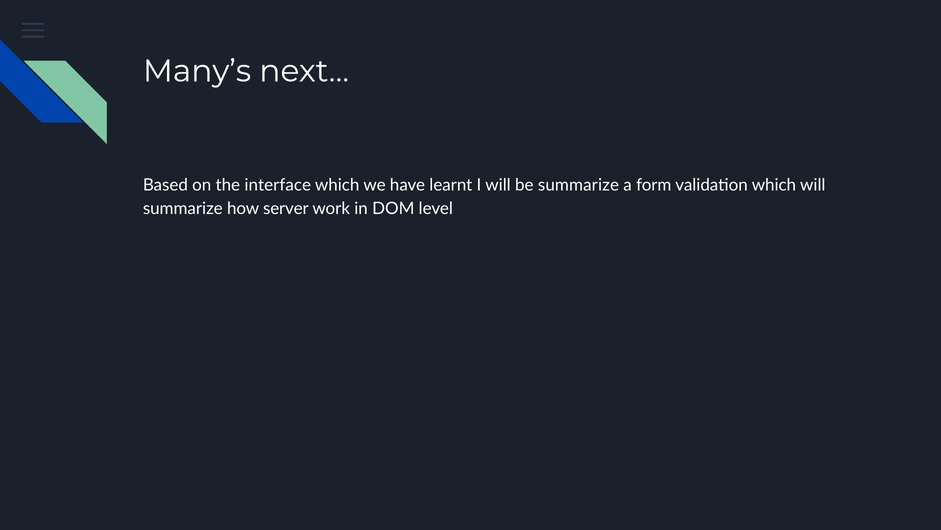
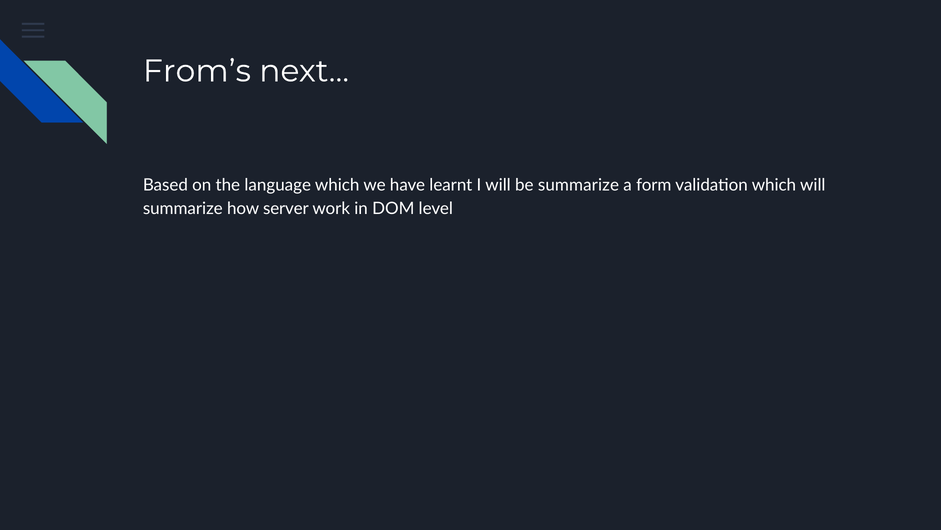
Many’s: Many’s -> From’s
interface: interface -> language
